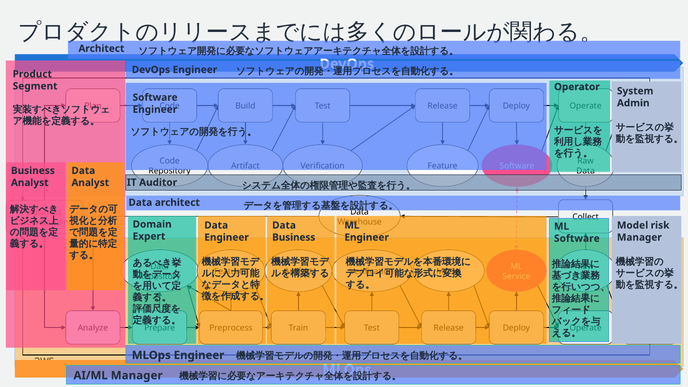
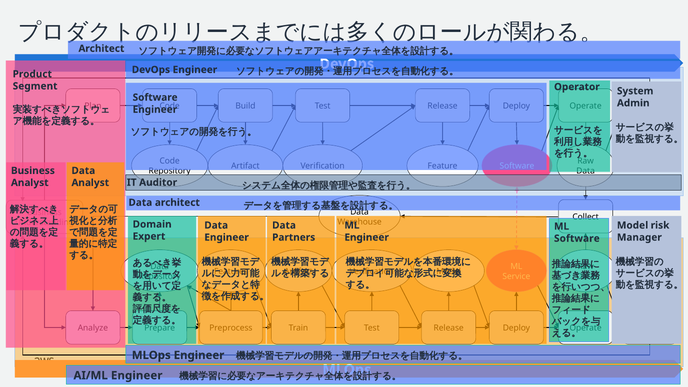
Business at (294, 237): Business -> Partners
AI/ML Manager: Manager -> Engineer
